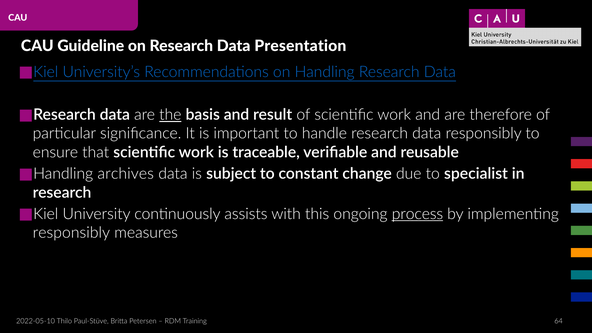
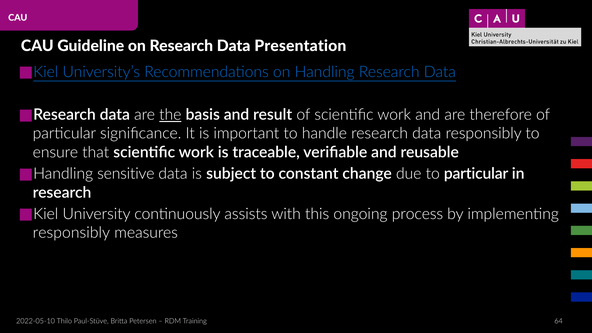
archives: archives -> sensitive
to specialist: specialist -> particular
process underline: present -> none
